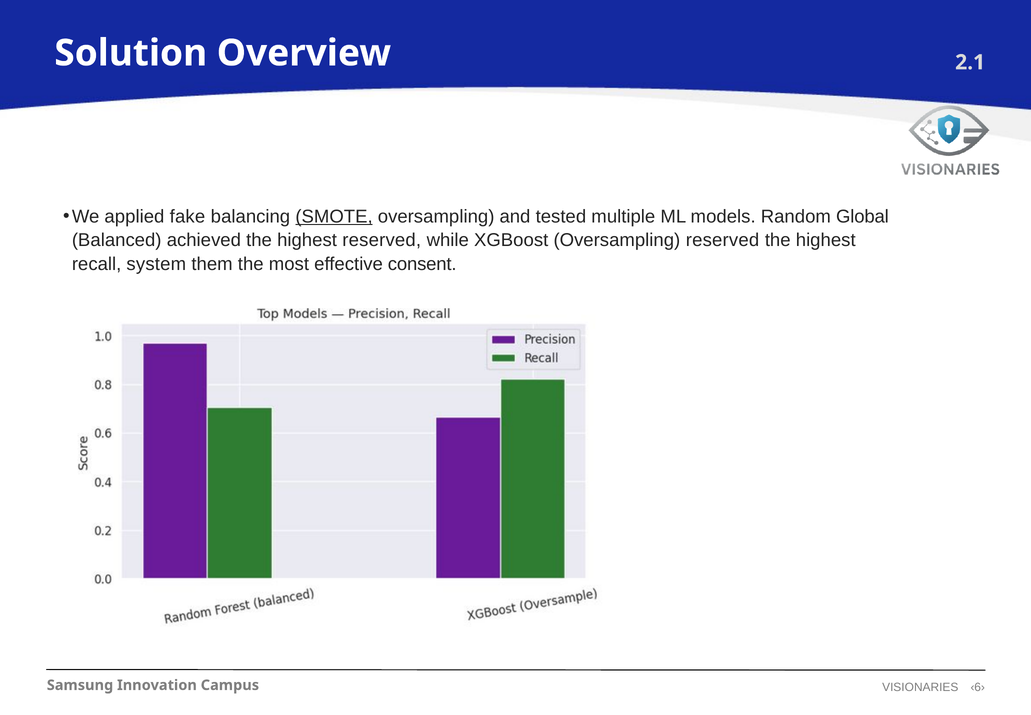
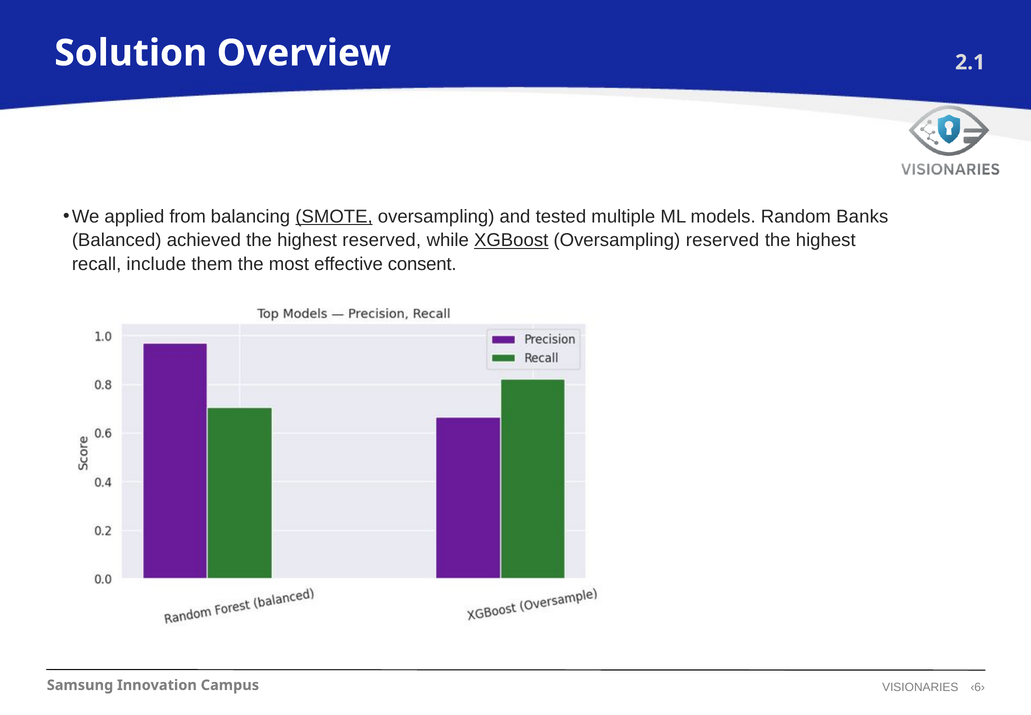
fake: fake -> from
Global: Global -> Banks
XGBoost underline: none -> present
system: system -> include
